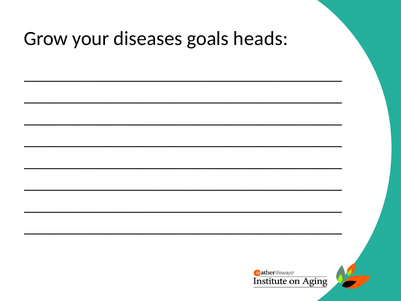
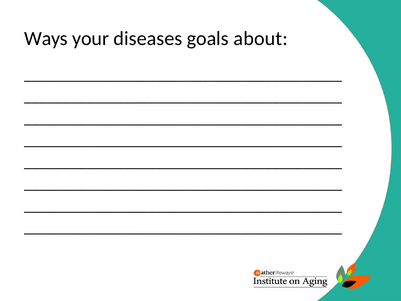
Grow: Grow -> Ways
heads: heads -> about
